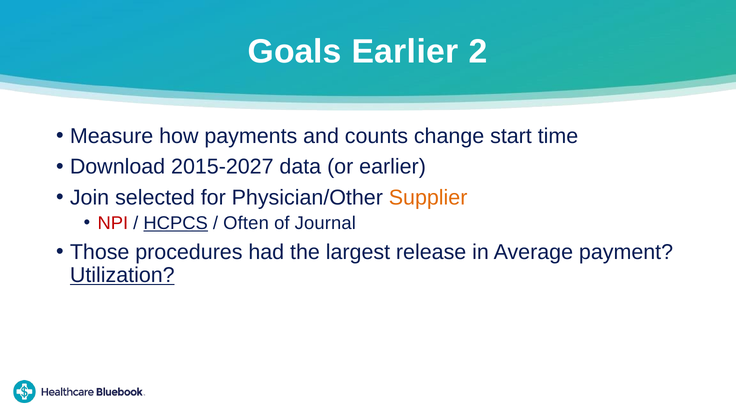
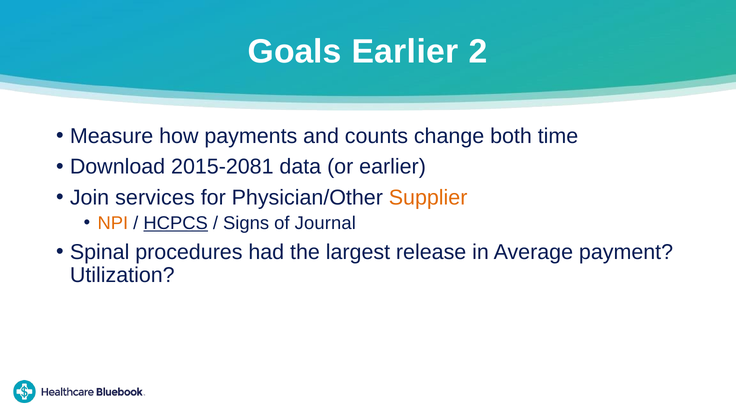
start: start -> both
2015-2027: 2015-2027 -> 2015-2081
selected: selected -> services
NPI colour: red -> orange
Often: Often -> Signs
Those: Those -> Spinal
Utilization underline: present -> none
